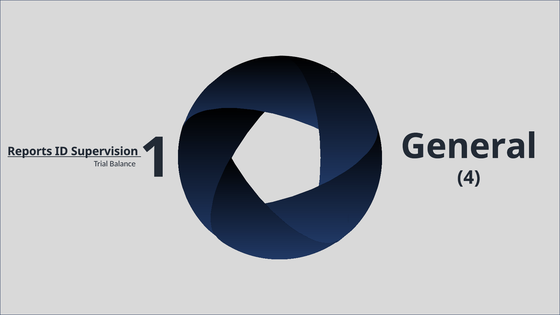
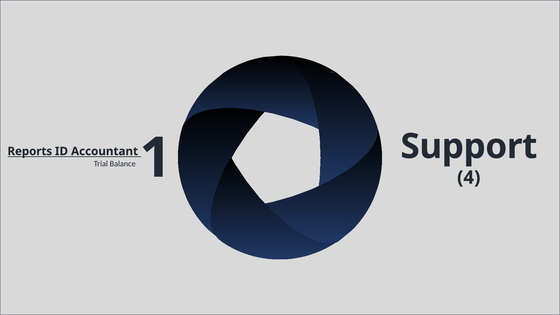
Supervision: Supervision -> Accountant
General: General -> Support
